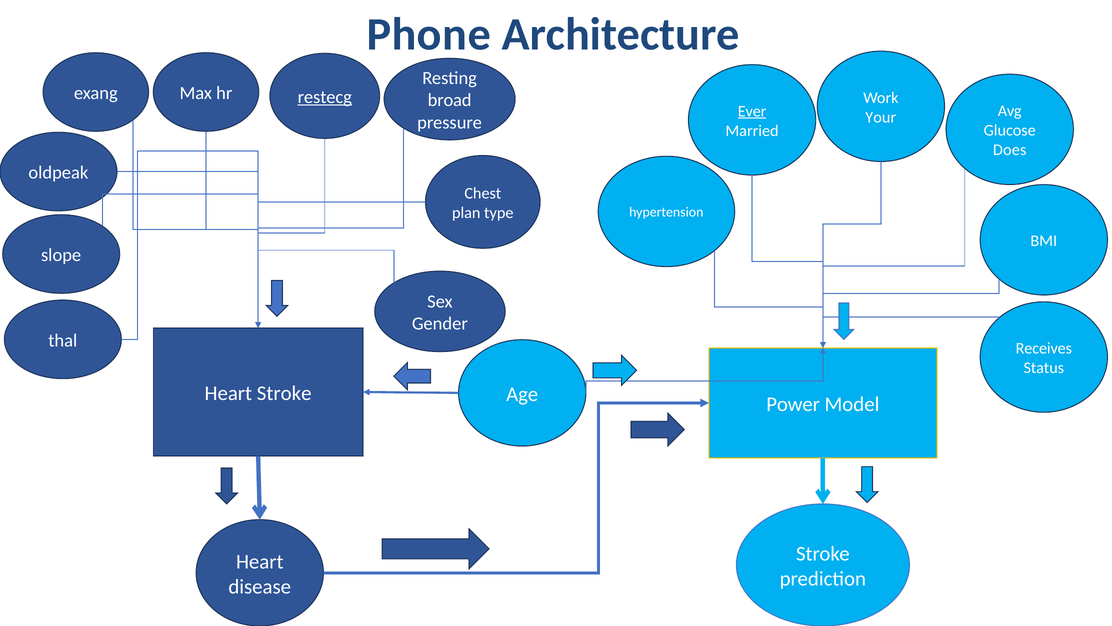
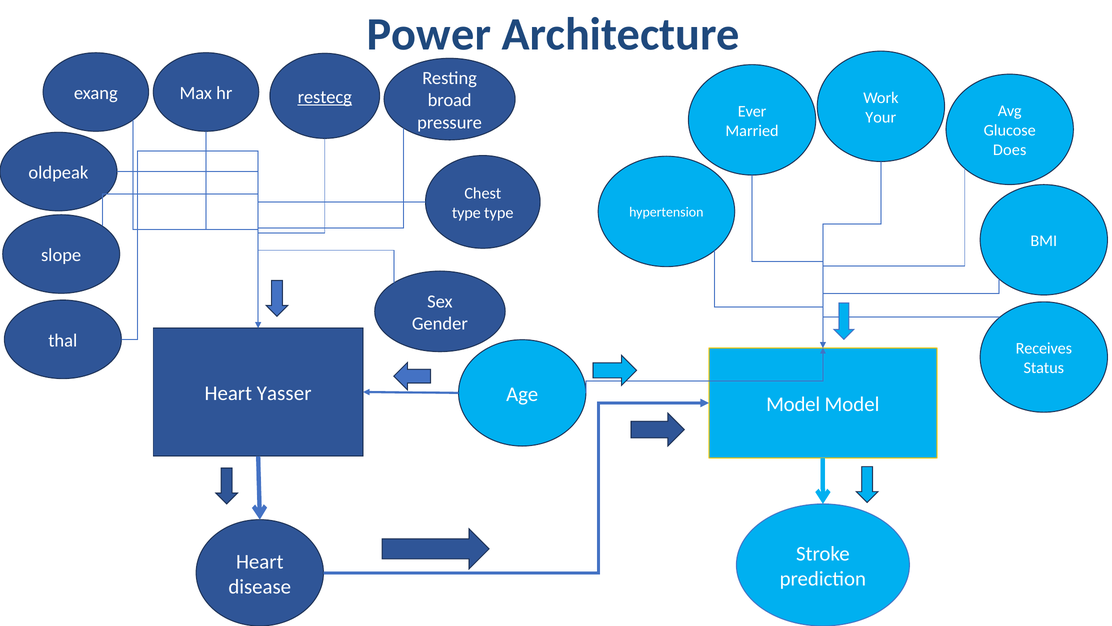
Phone: Phone -> Power
Ever underline: present -> none
plan at (466, 213): plan -> type
Heart Stroke: Stroke -> Yasser
Power at (793, 404): Power -> Model
